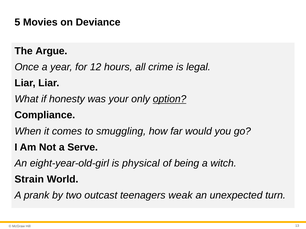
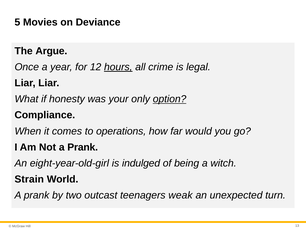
hours underline: none -> present
smuggling: smuggling -> operations
Not a Serve: Serve -> Prank
physical: physical -> indulged
